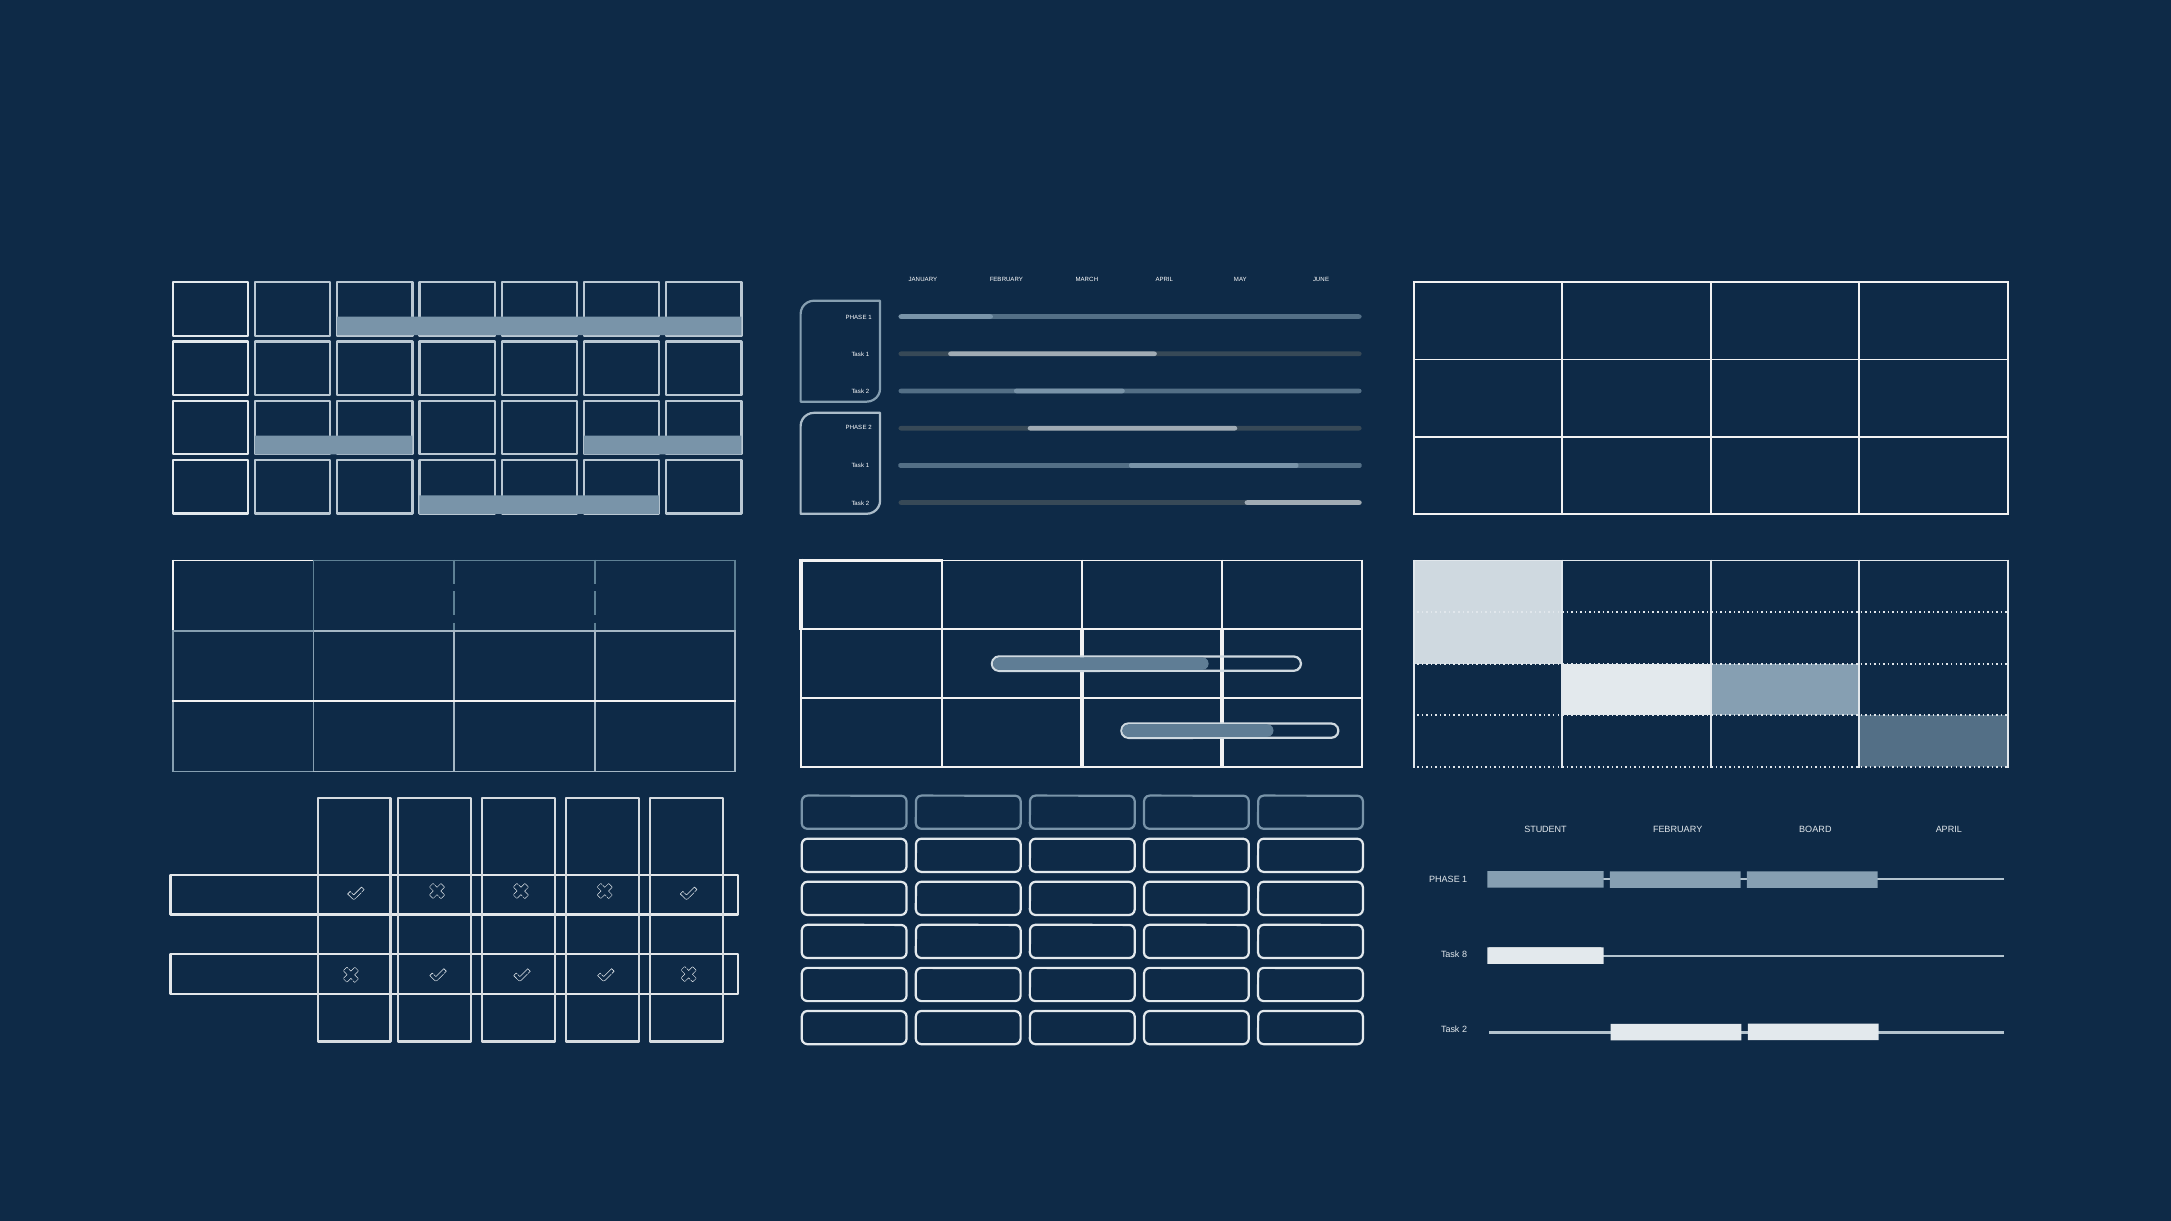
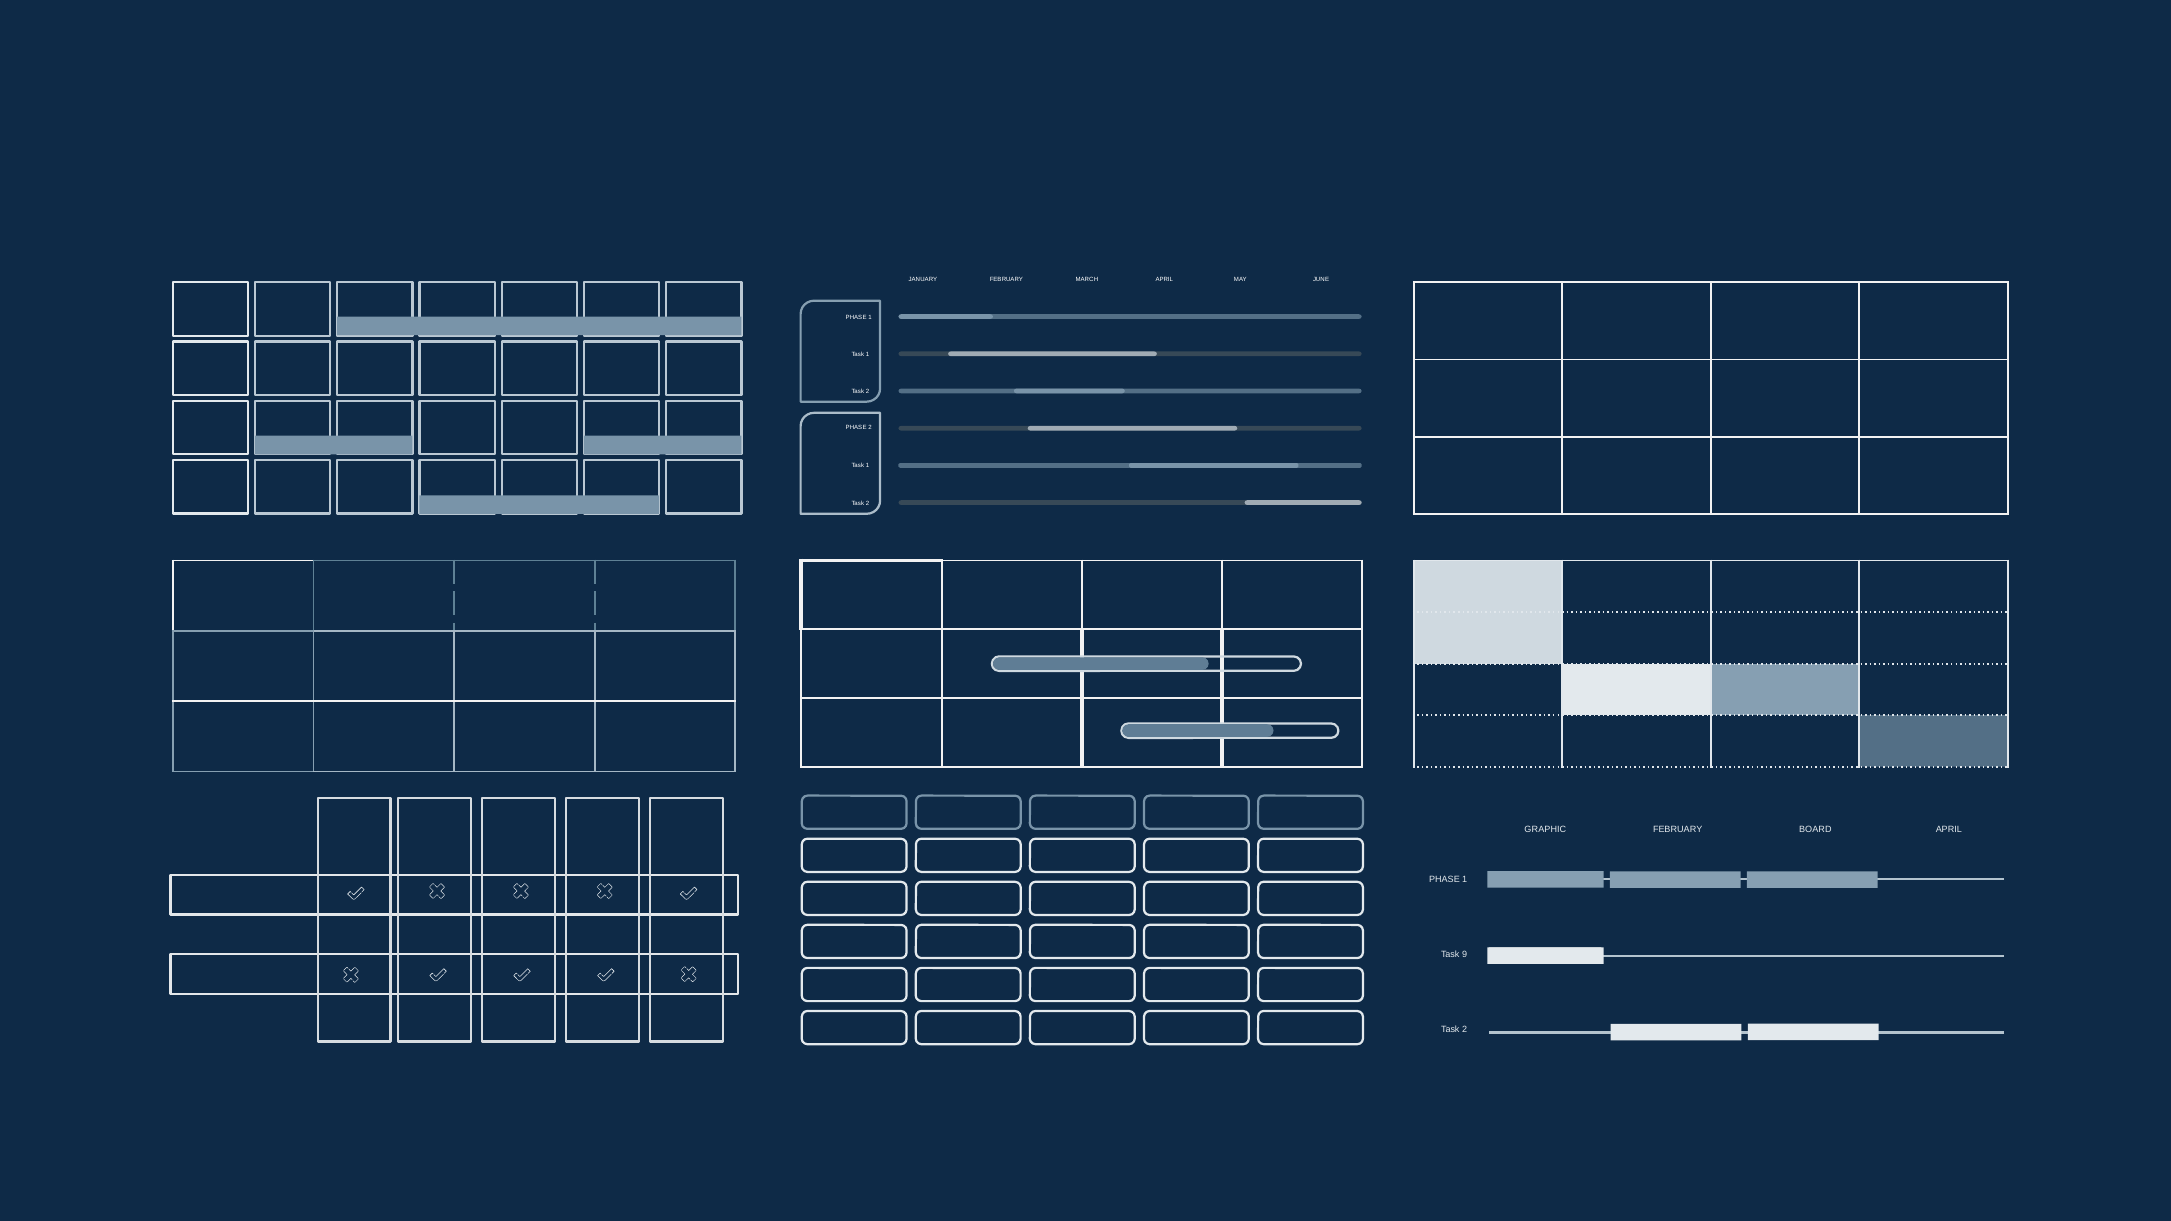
STUDENT: STUDENT -> GRAPHIC
8: 8 -> 9
